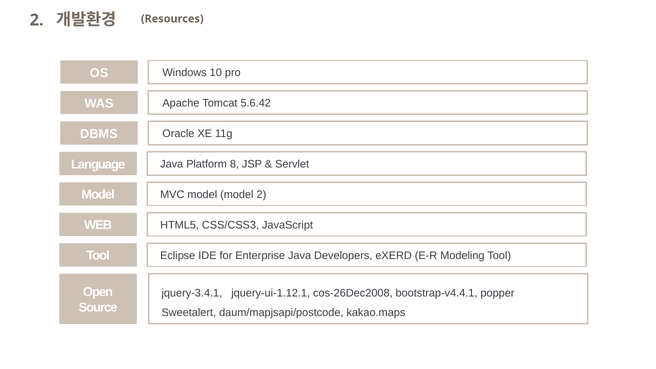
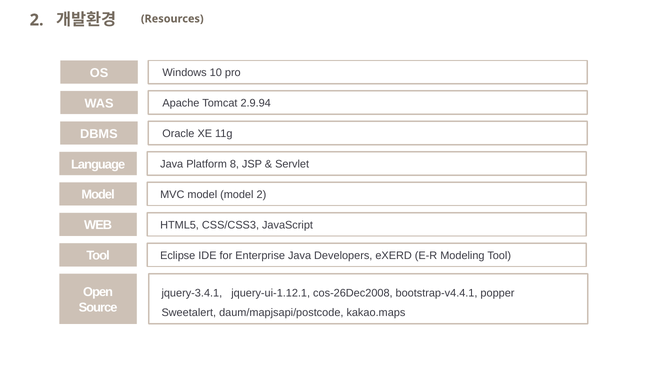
5.6.42: 5.6.42 -> 2.9.94
